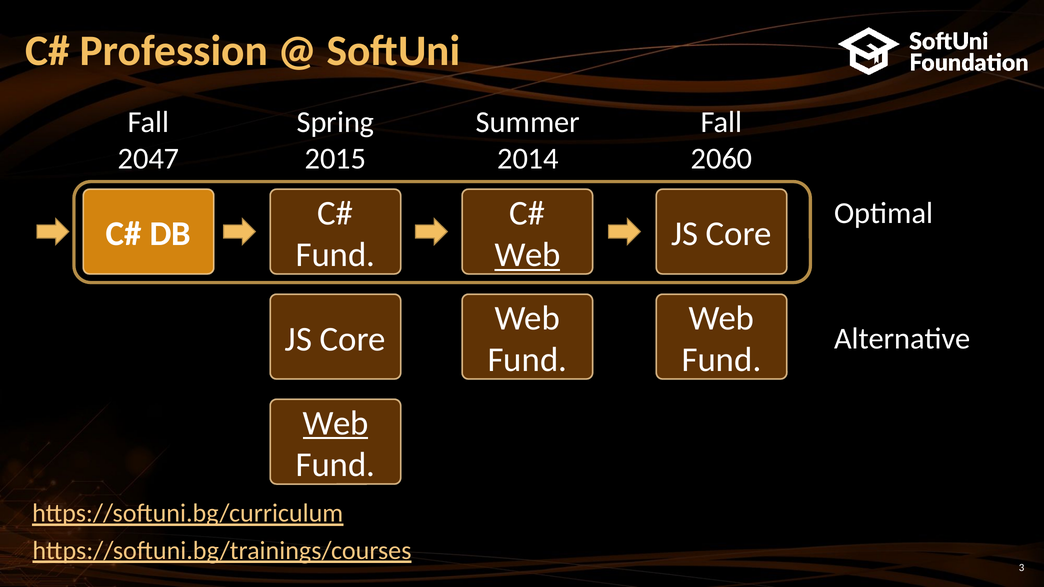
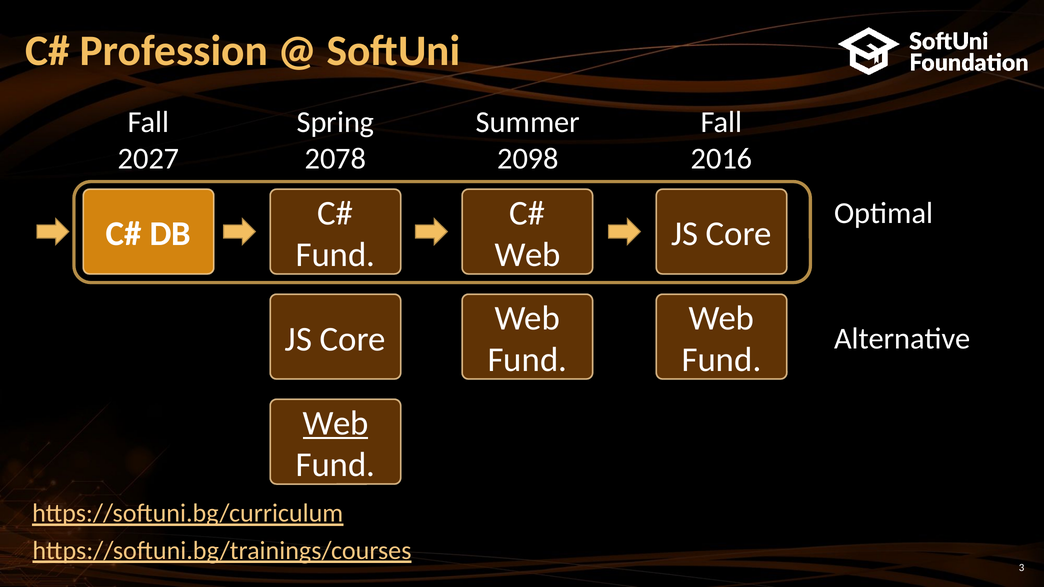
2047: 2047 -> 2027
2015: 2015 -> 2078
2014: 2014 -> 2098
2060: 2060 -> 2016
Web at (528, 255) underline: present -> none
